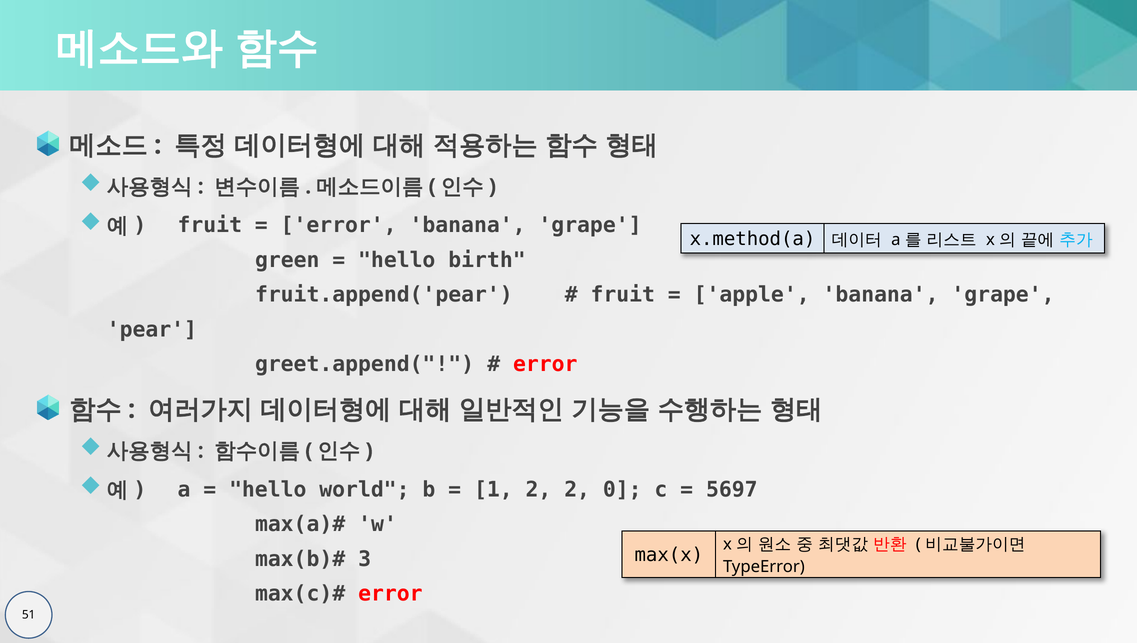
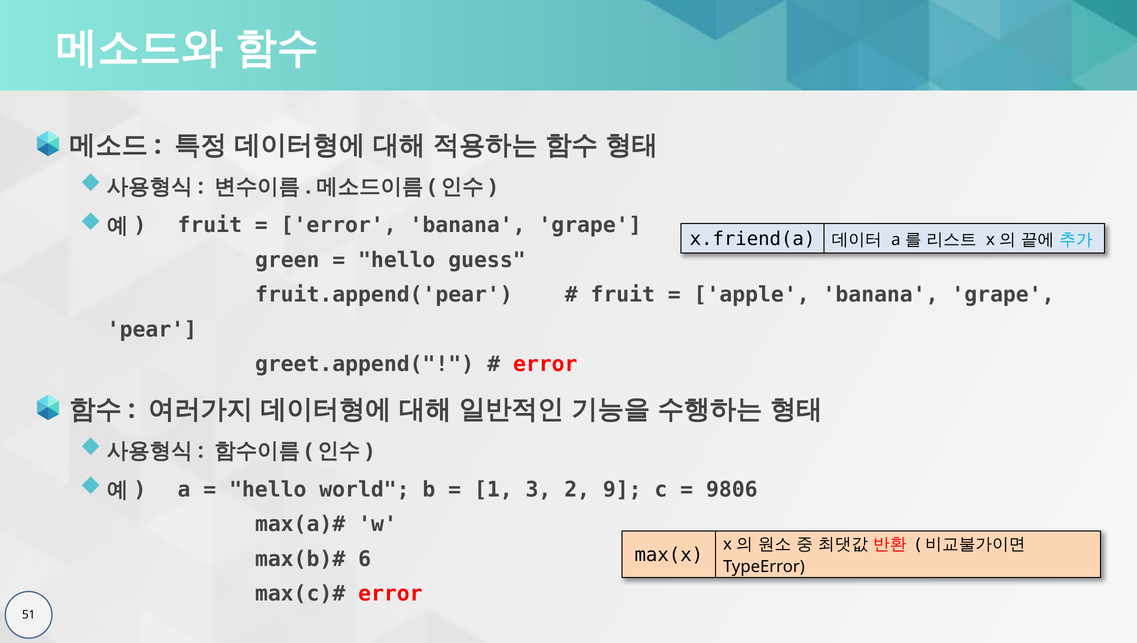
x.method(a: x.method(a -> x.friend(a
birth: birth -> guess
1 2: 2 -> 3
0: 0 -> 9
5697: 5697 -> 9806
3: 3 -> 6
